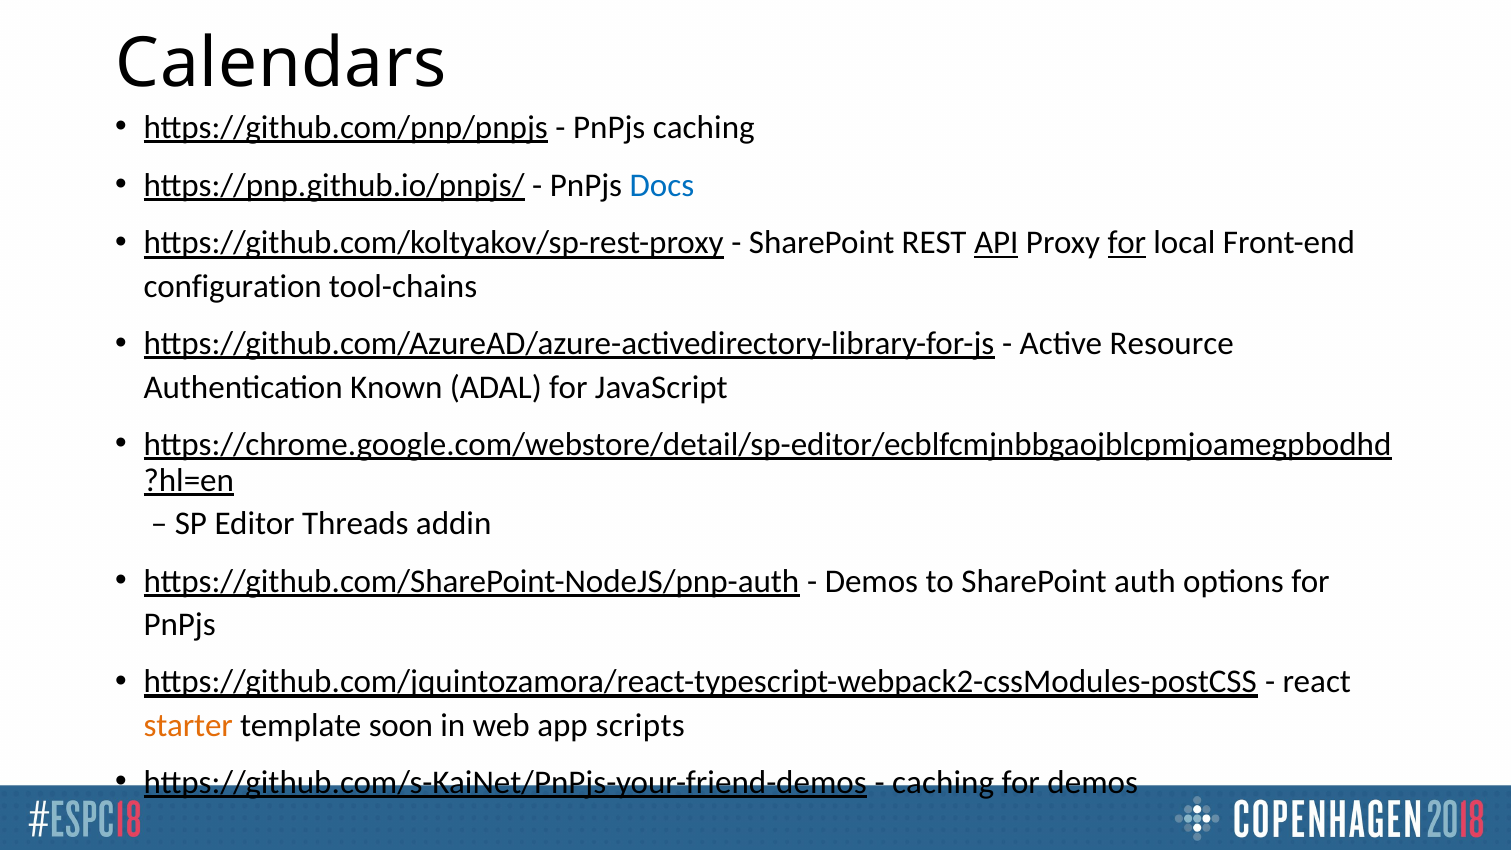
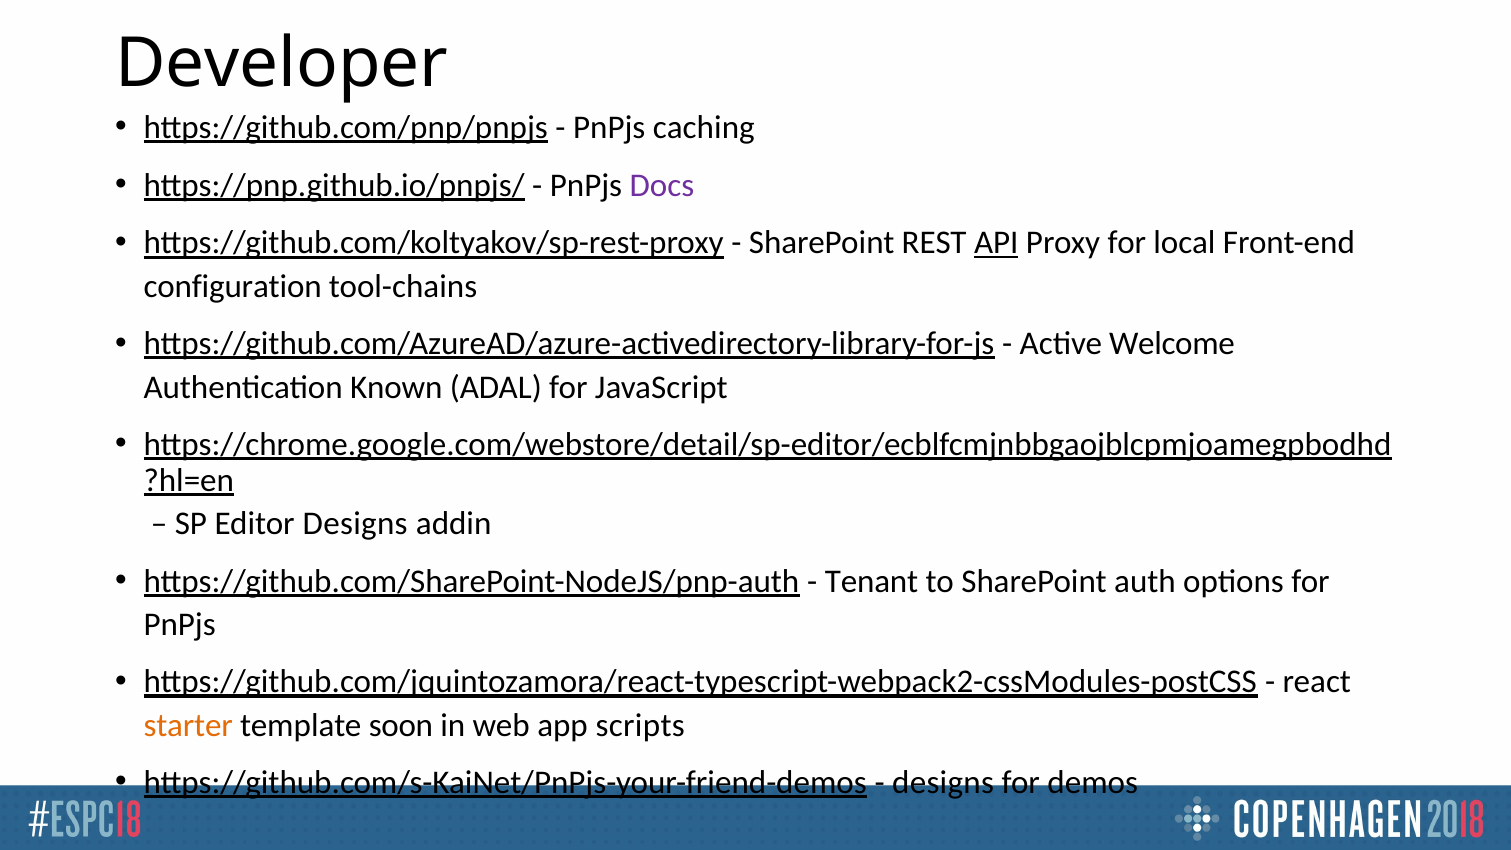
Calendars: Calendars -> Developer
Docs colour: blue -> purple
for at (1127, 243) underline: present -> none
Resource: Resource -> Welcome
Editor Threads: Threads -> Designs
Demos at (871, 581): Demos -> Tenant
caching at (943, 782): caching -> designs
